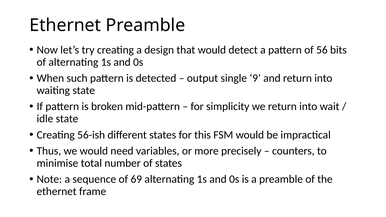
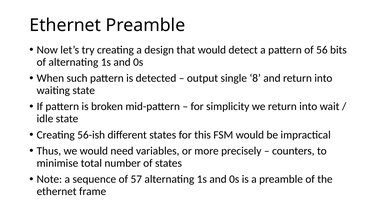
9: 9 -> 8
69: 69 -> 57
